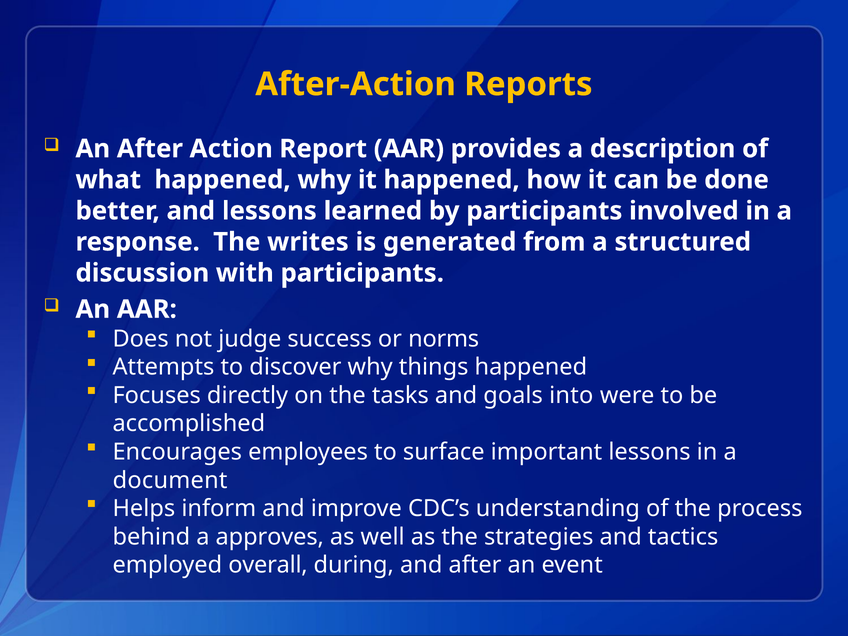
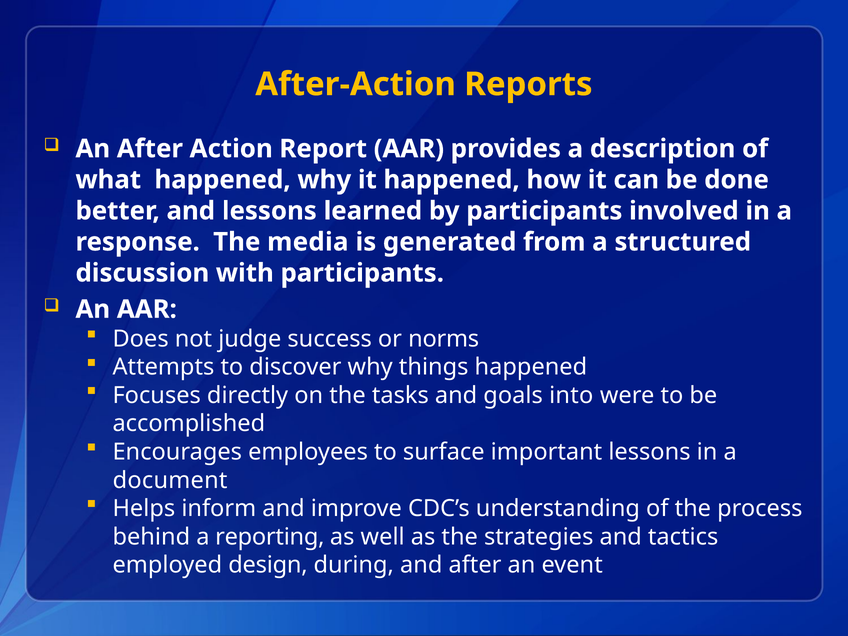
writes: writes -> media
approves: approves -> reporting
overall: overall -> design
